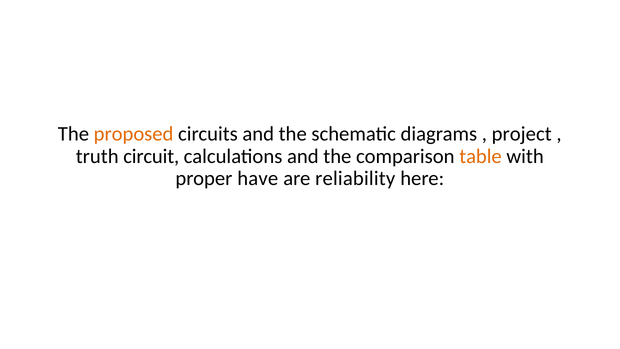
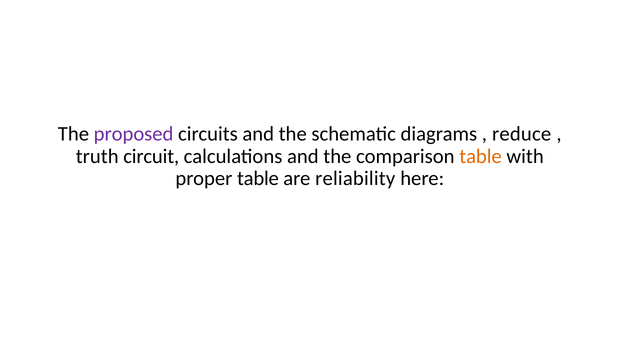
proposed colour: orange -> purple
project: project -> reduce
proper have: have -> table
